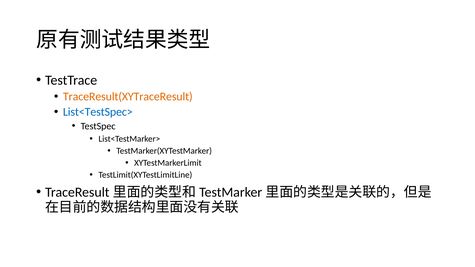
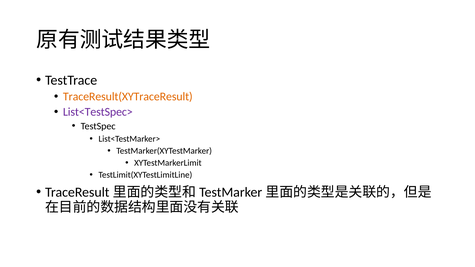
List<TestSpec> colour: blue -> purple
